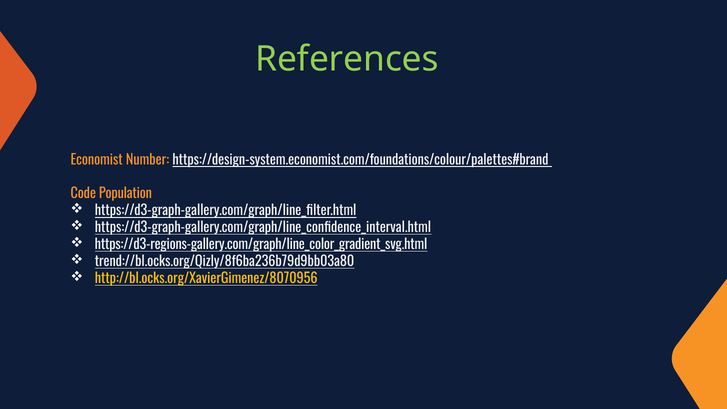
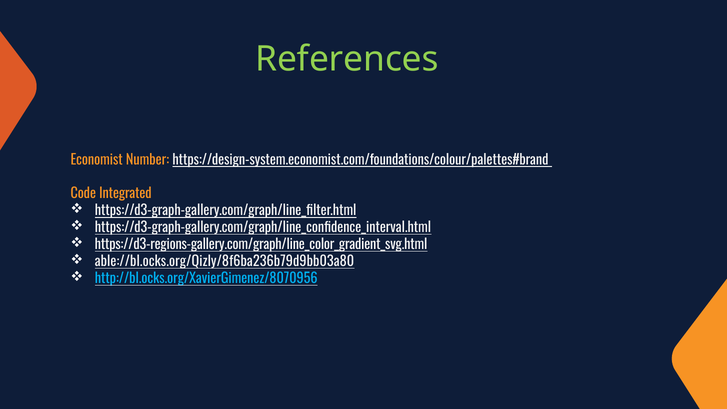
Population: Population -> Integrated
trend://bl.ocks.org/Qizly/8f6ba236b79d9bb03a80: trend://bl.ocks.org/Qizly/8f6ba236b79d9bb03a80 -> able://bl.ocks.org/Qizly/8f6ba236b79d9bb03a80
http://bl.ocks.org/XavierGimenez/8070956 colour: yellow -> light blue
